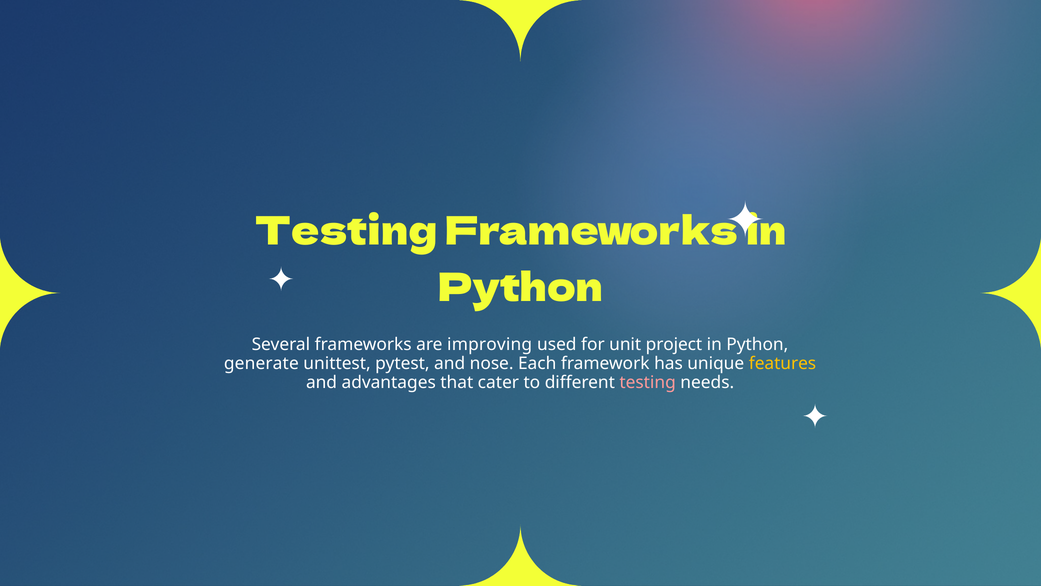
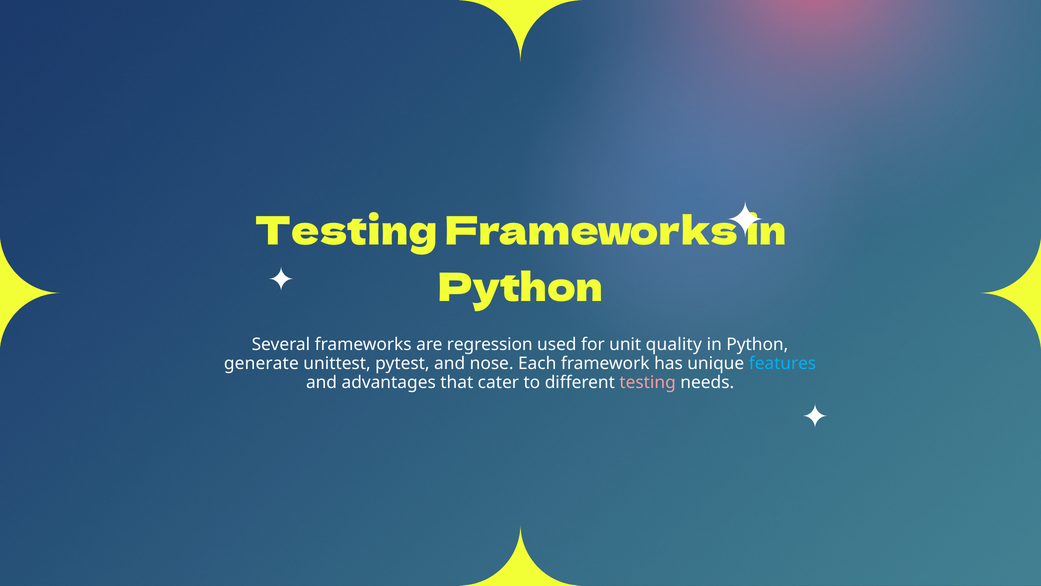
improving: improving -> regression
project: project -> quality
features colour: yellow -> light blue
